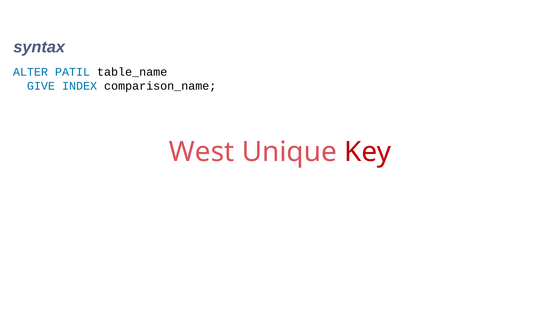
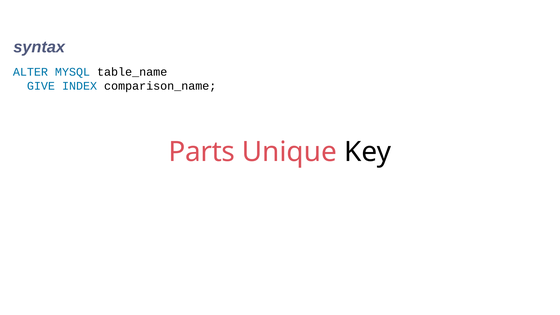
PATIL: PATIL -> MYSQL
West: West -> Parts
Key colour: red -> black
